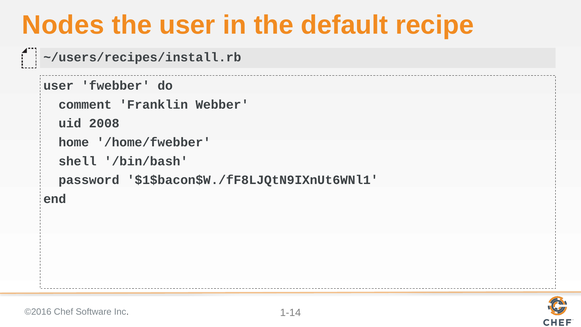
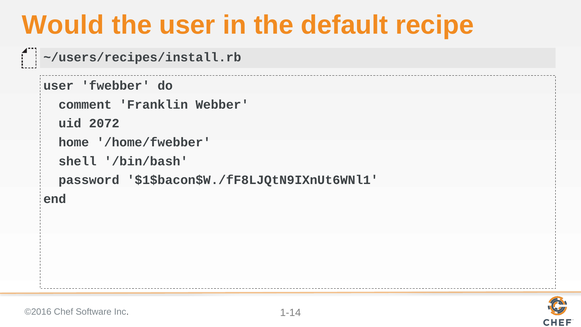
Nodes: Nodes -> Would
2008: 2008 -> 2072
